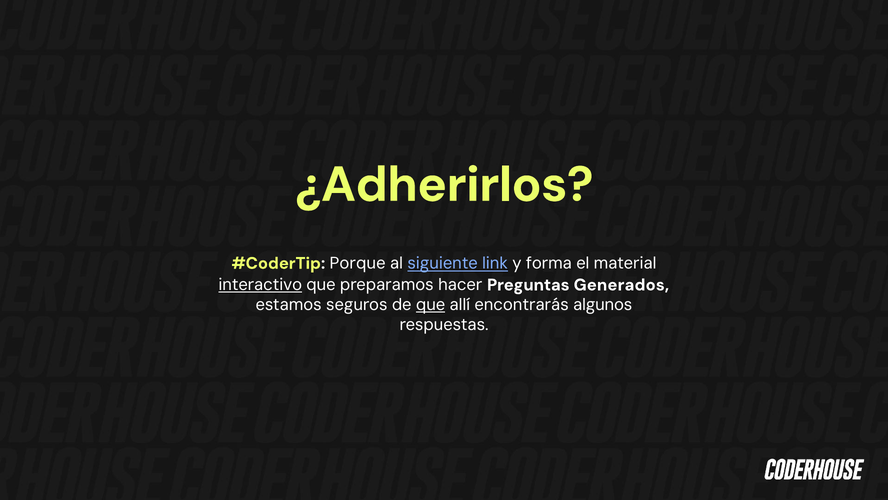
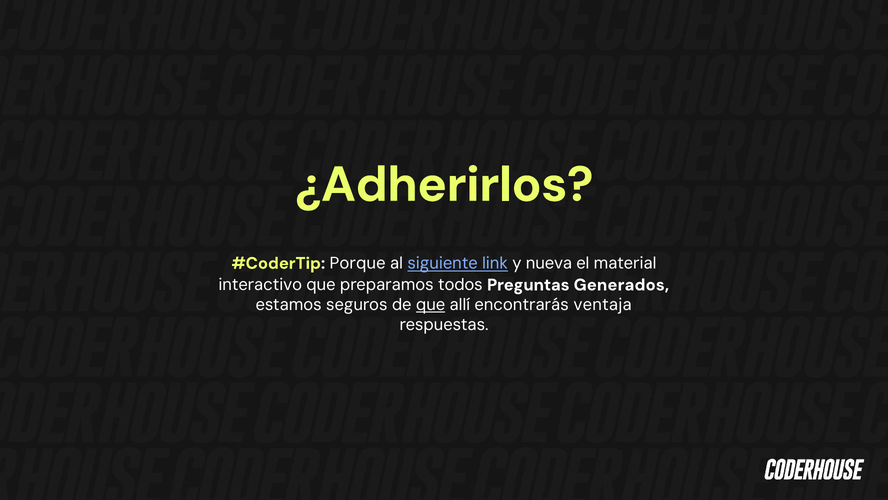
forma: forma -> nueva
interactivo underline: present -> none
hacer: hacer -> todos
algunos: algunos -> ventaja
